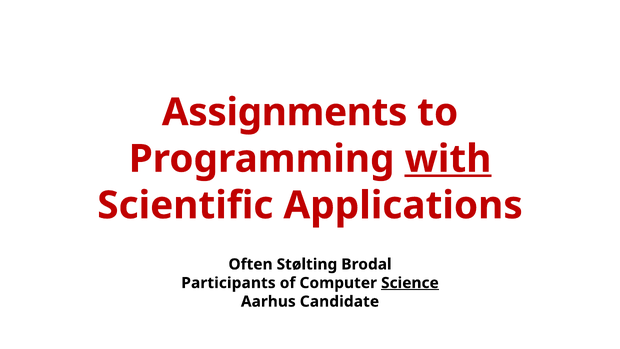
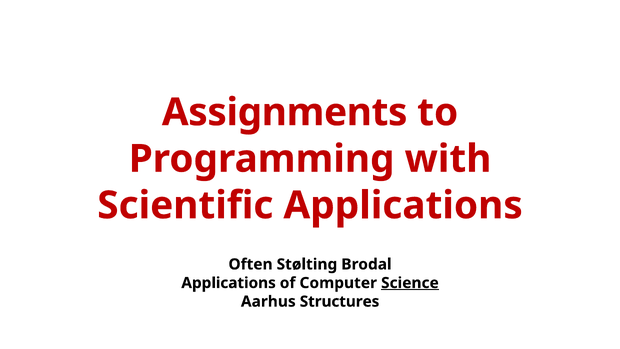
with underline: present -> none
Participants at (228, 283): Participants -> Applications
Candidate: Candidate -> Structures
